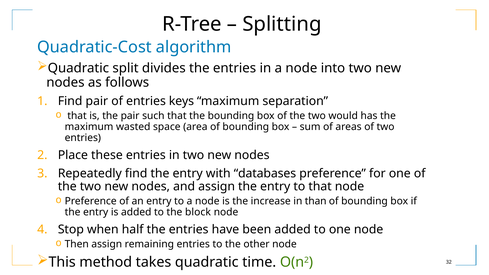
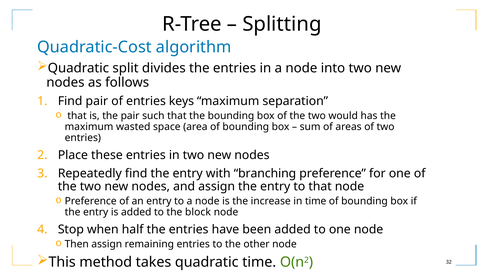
databases: databases -> branching
in than: than -> time
